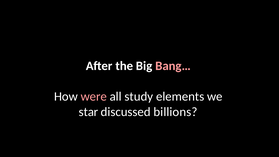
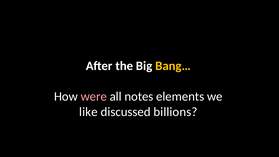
Bang… colour: pink -> yellow
study: study -> notes
star: star -> like
